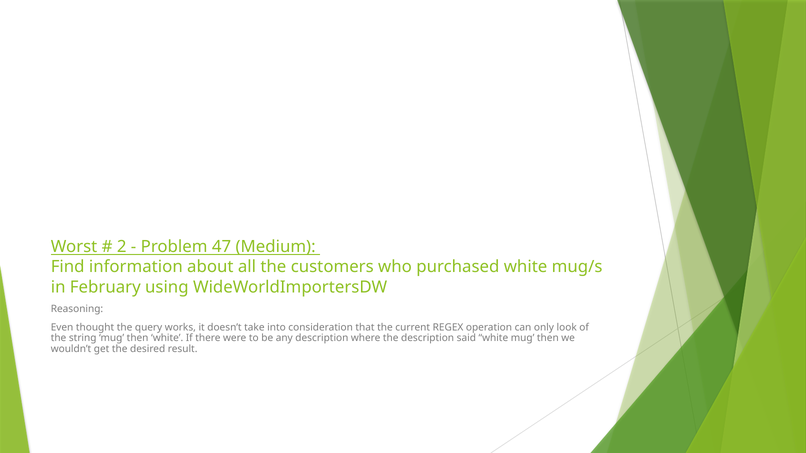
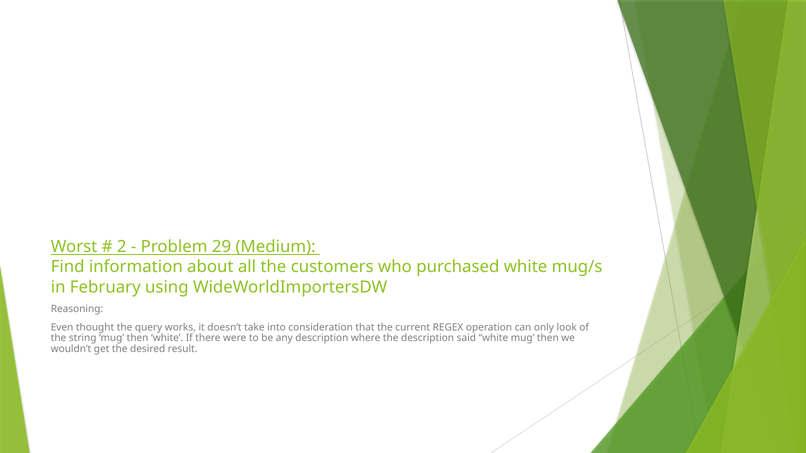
47: 47 -> 29
